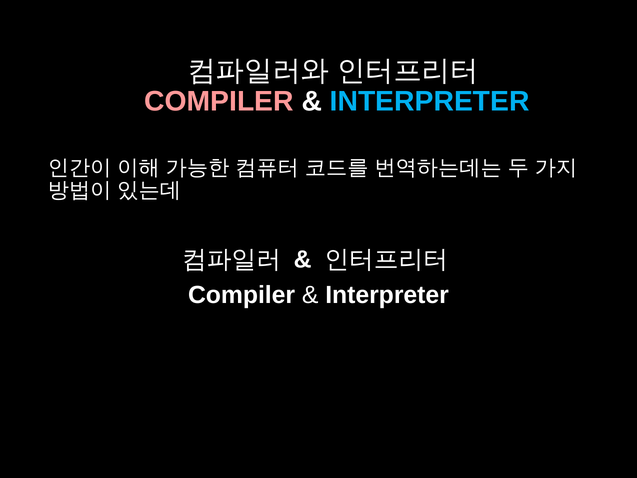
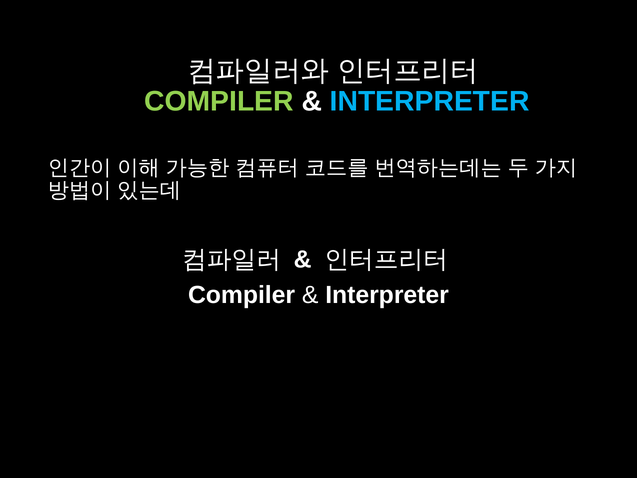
COMPILER at (219, 102) colour: pink -> light green
